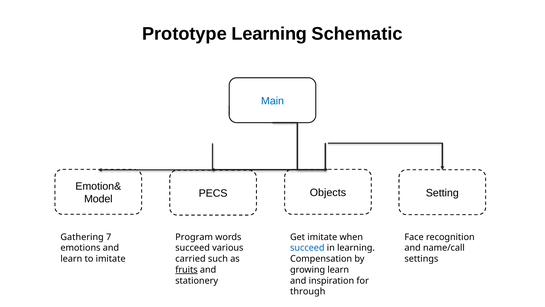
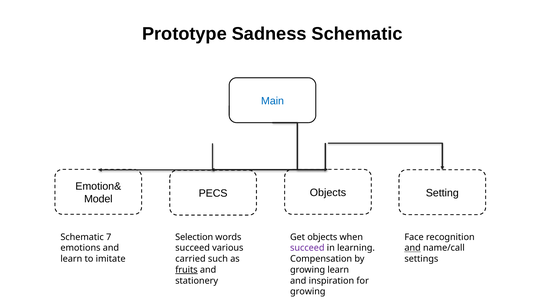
Prototype Learning: Learning -> Sadness
Gathering at (82, 237): Gathering -> Schematic
Program: Program -> Selection
Get imitate: imitate -> objects
succeed at (307, 248) colour: blue -> purple
and at (413, 248) underline: none -> present
through at (308, 291): through -> growing
